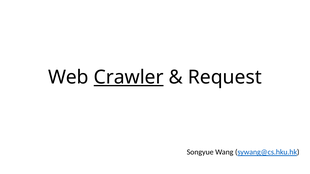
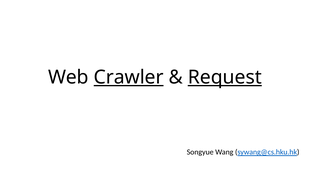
Request underline: none -> present
